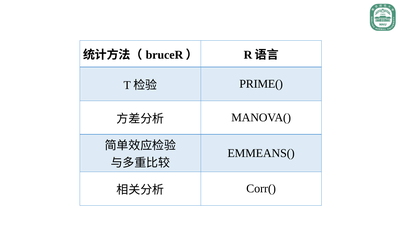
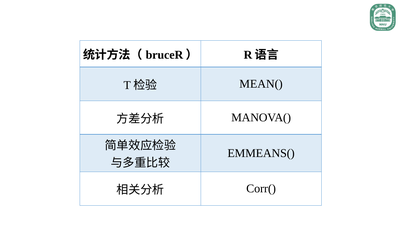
PRIME(: PRIME( -> MEAN(
